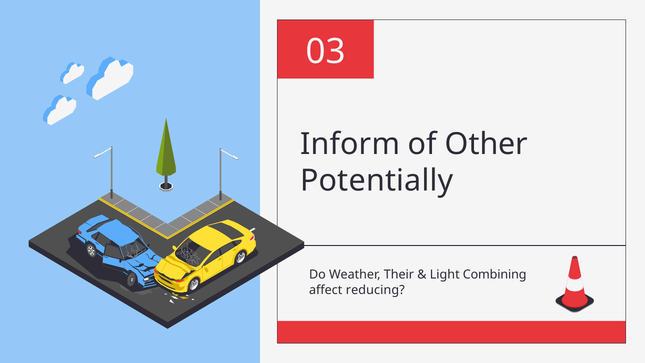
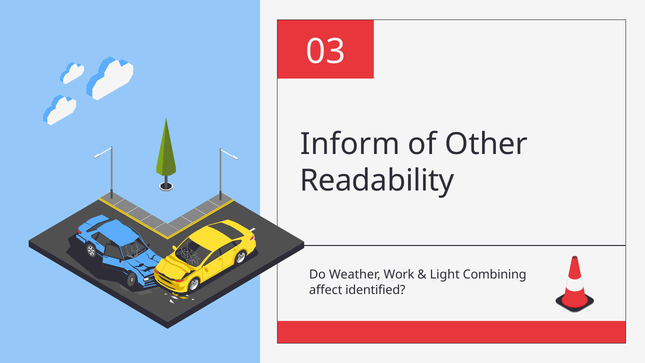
Potentially: Potentially -> Readability
Their: Their -> Work
reducing: reducing -> identified
